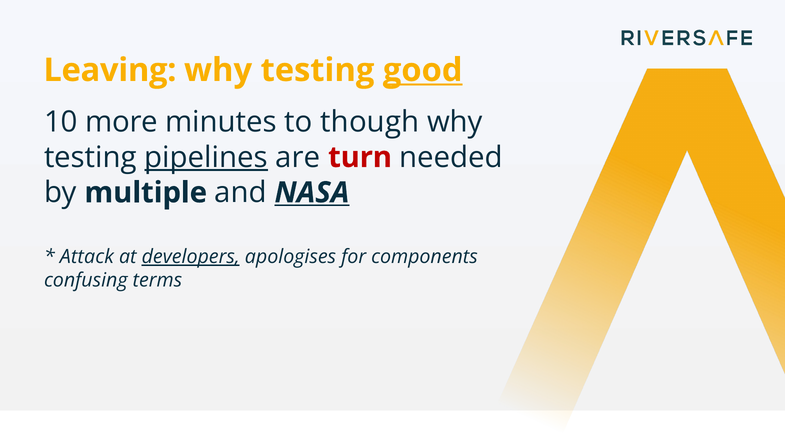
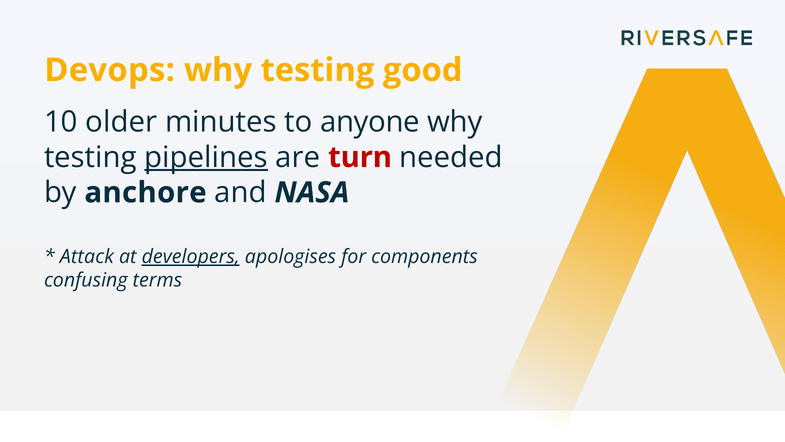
Leaving: Leaving -> Devops
good underline: present -> none
more: more -> older
though: though -> anyone
multiple: multiple -> anchore
NASA underline: present -> none
